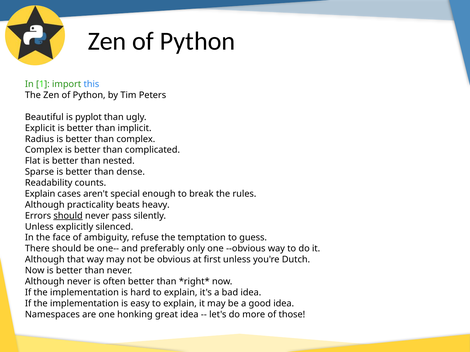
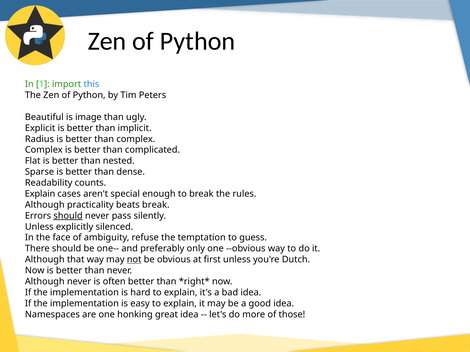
pyplot: pyplot -> image
beats heavy: heavy -> break
not underline: none -> present
